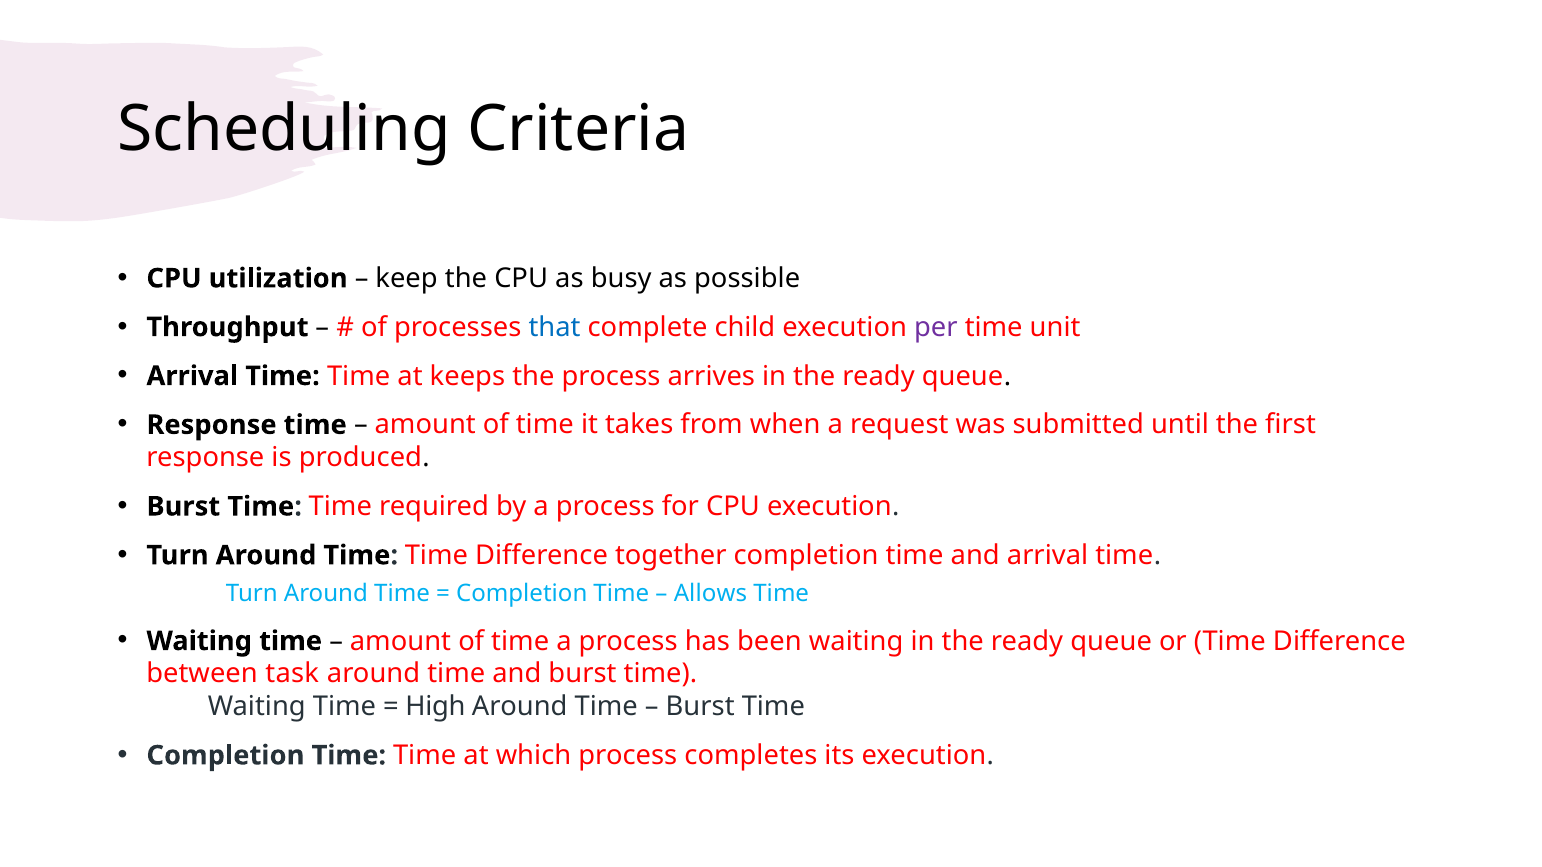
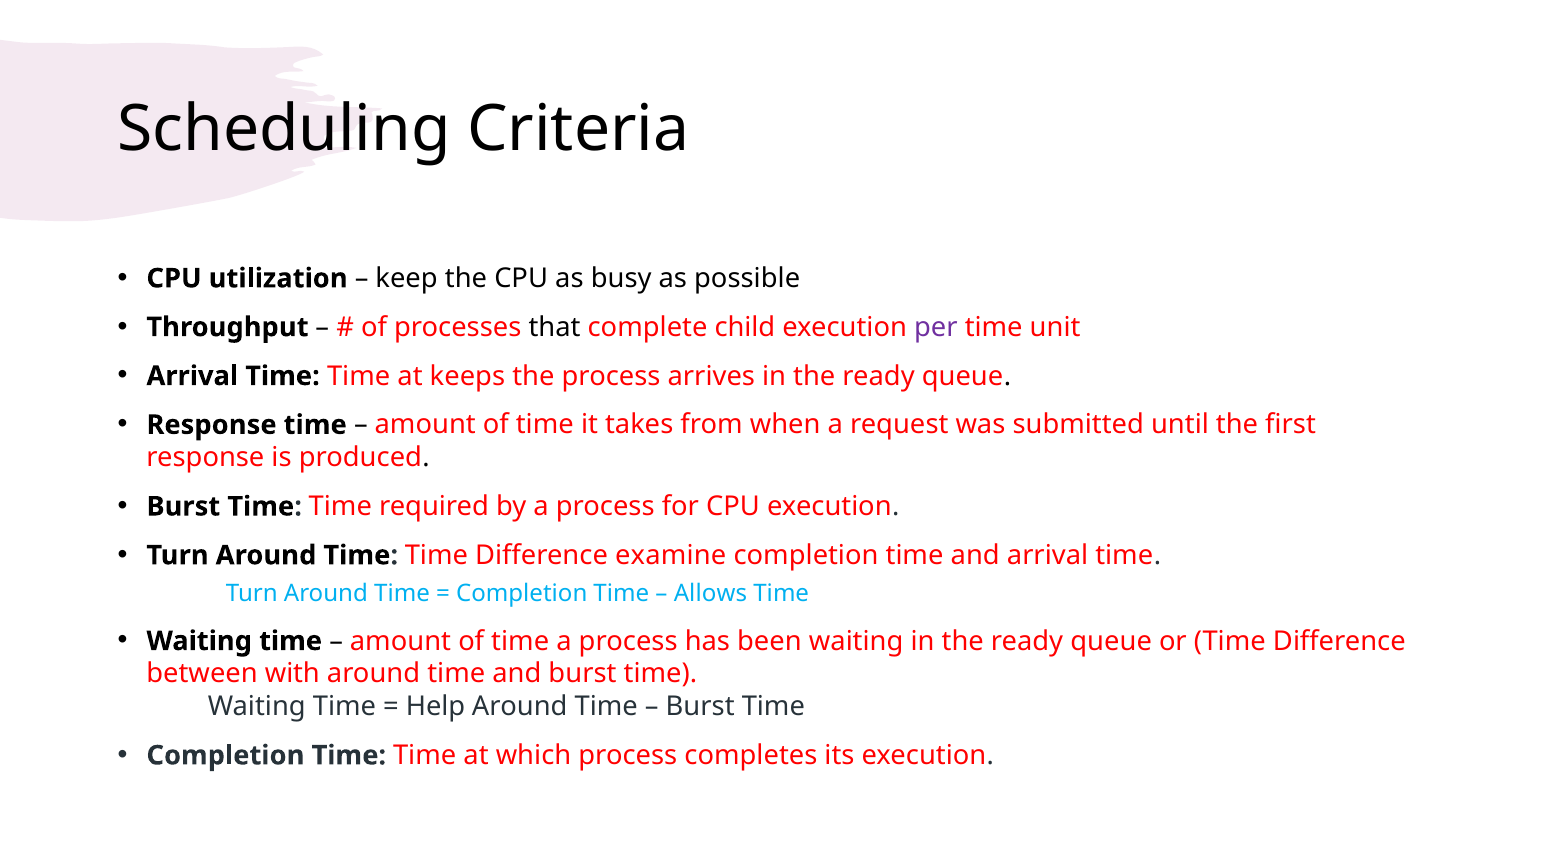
that colour: blue -> black
together: together -> examine
task: task -> with
High: High -> Help
